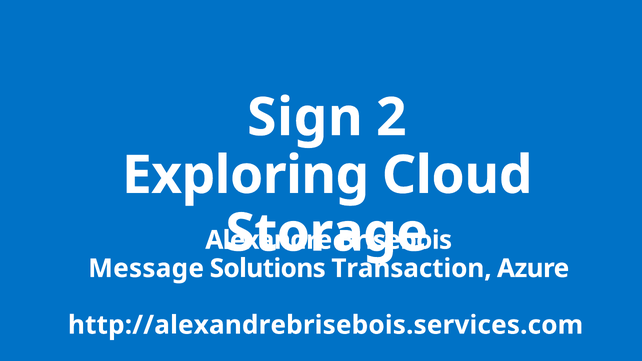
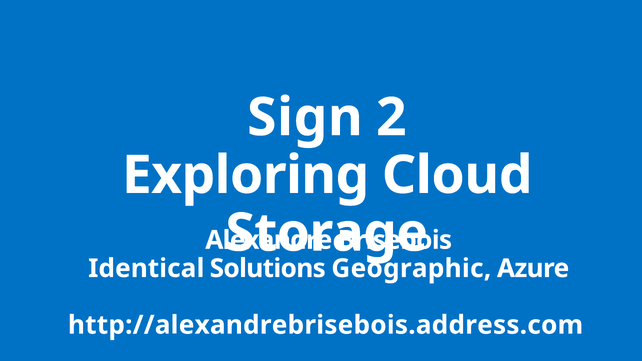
Message: Message -> Identical
Transaction: Transaction -> Geographic
http://alexandrebrisebois.services.com: http://alexandrebrisebois.services.com -> http://alexandrebrisebois.address.com
